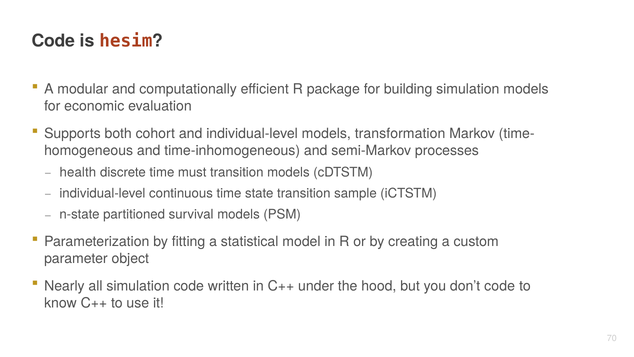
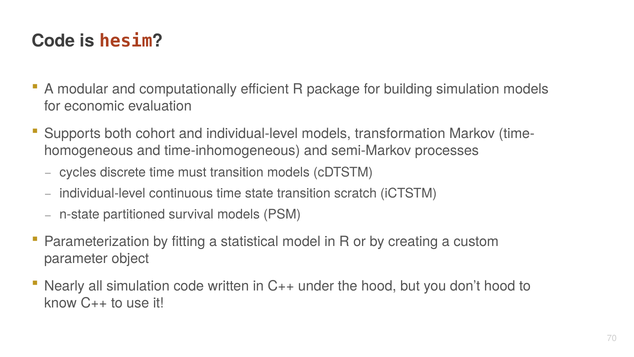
health: health -> cycles
sample: sample -> scratch
don’t code: code -> hood
